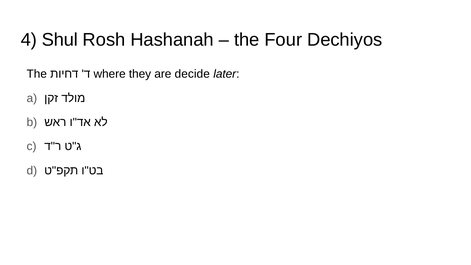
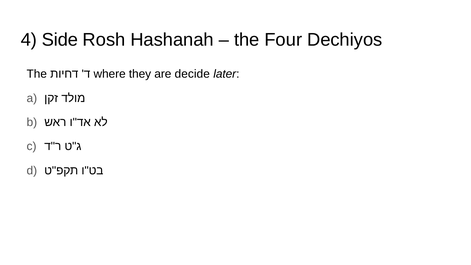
Shul: Shul -> Side
